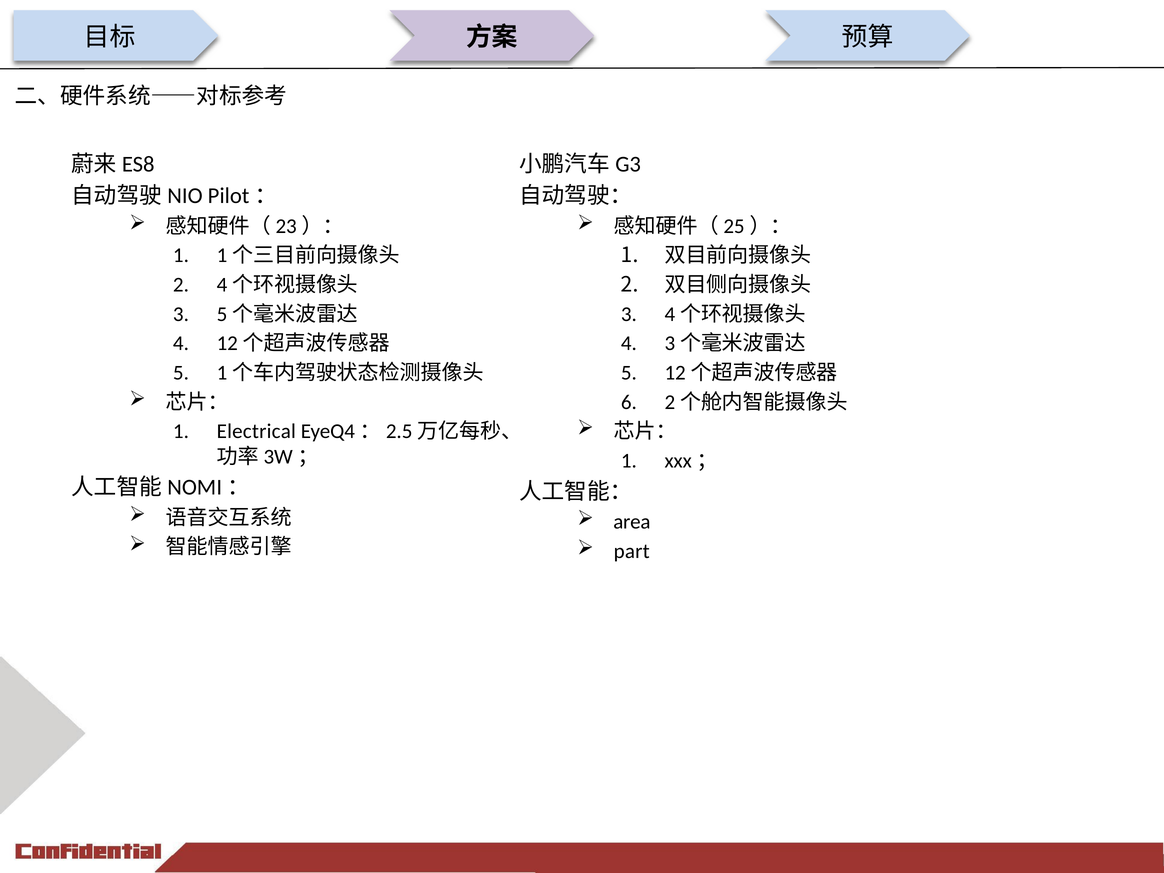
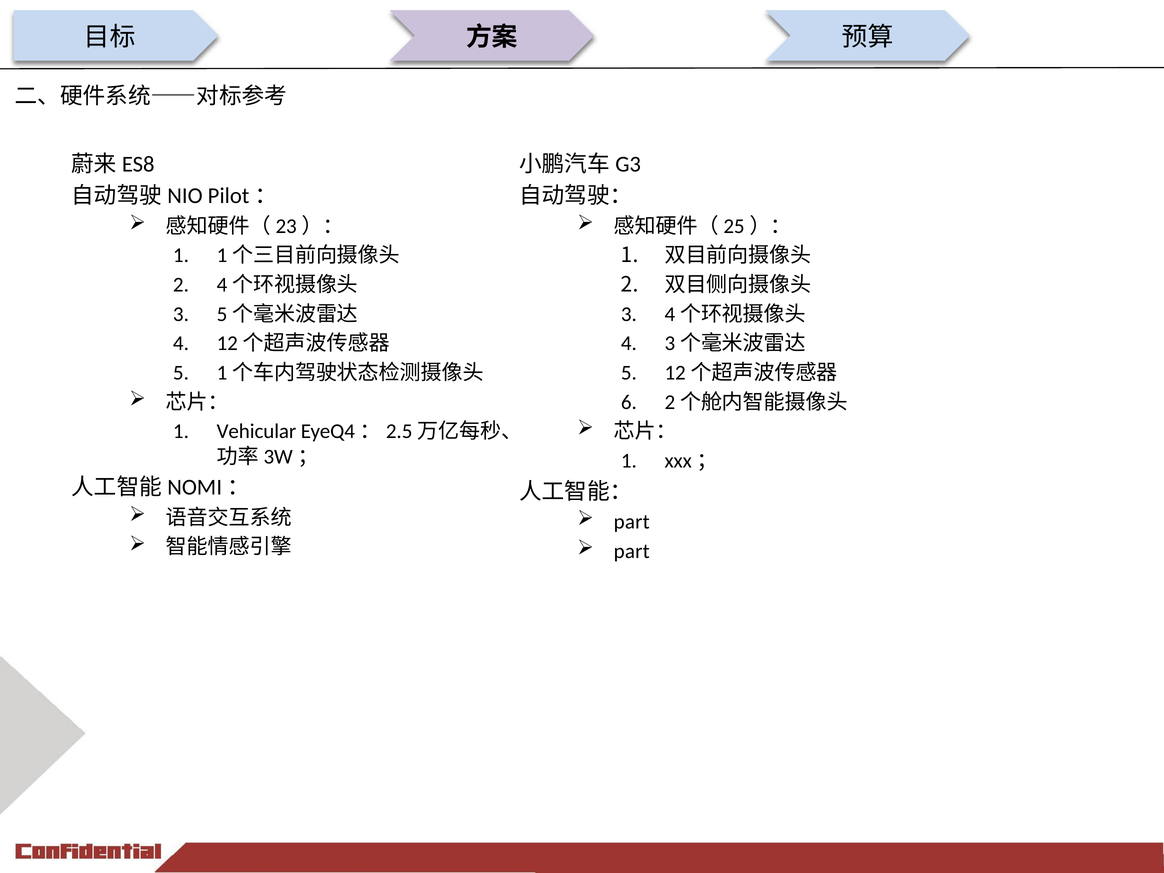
Electrical: Electrical -> Vehicular
area at (632, 522): area -> part
